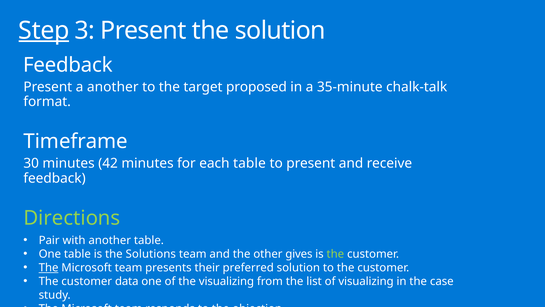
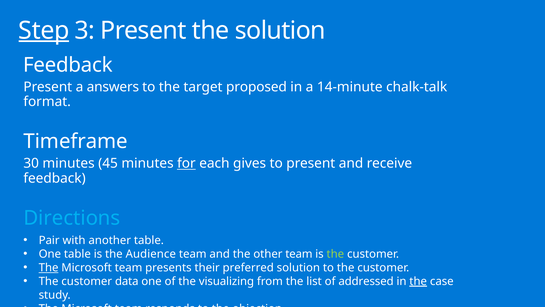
a another: another -> answers
35-minute: 35-minute -> 14-minute
42: 42 -> 45
for underline: none -> present
each table: table -> gives
Directions colour: light green -> light blue
Solutions: Solutions -> Audience
other gives: gives -> team
of visualizing: visualizing -> addressed
the at (418, 281) underline: none -> present
